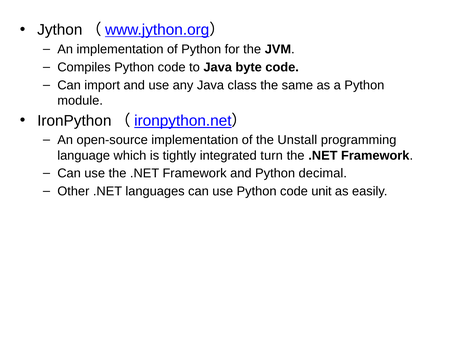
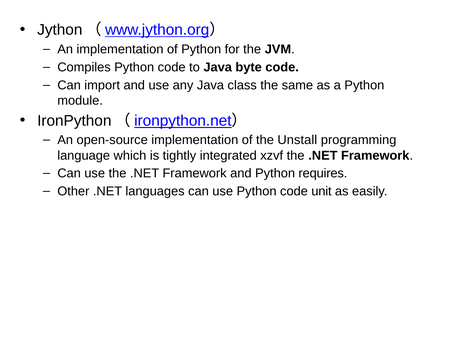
turn: turn -> xzvf
decimal: decimal -> requires
